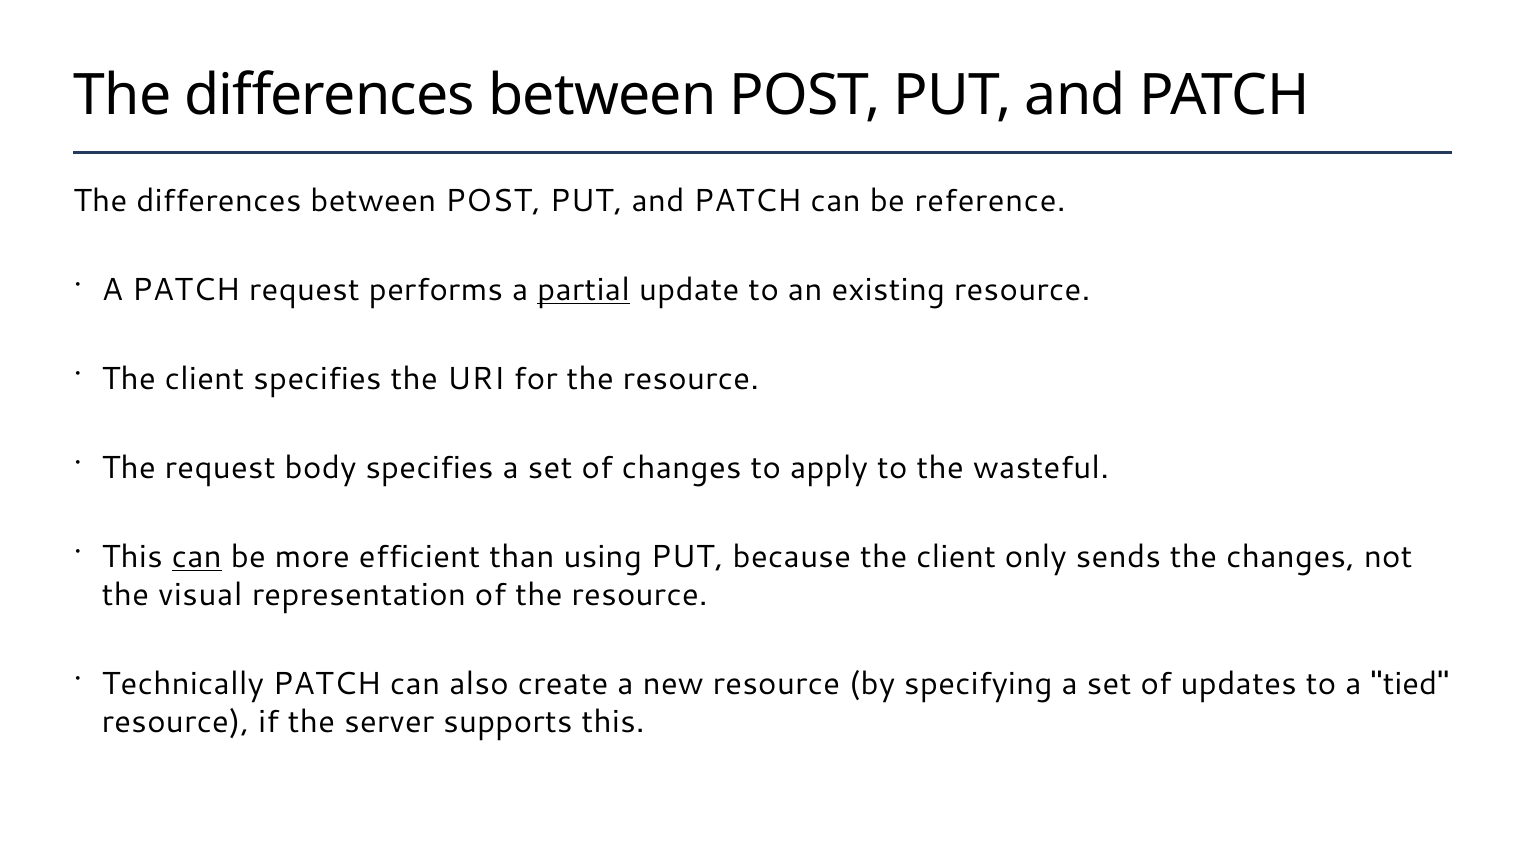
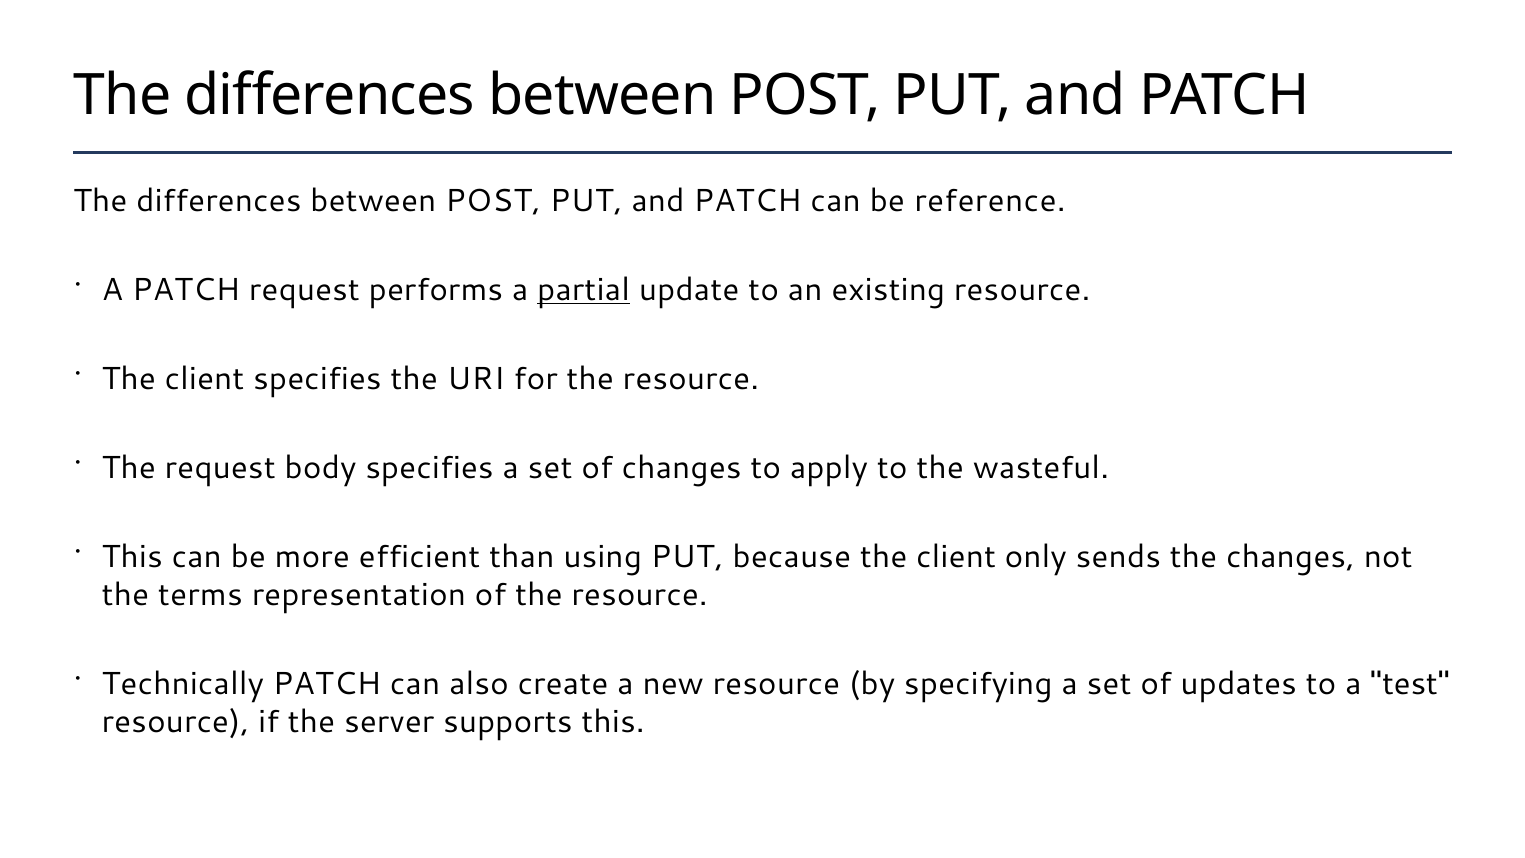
can at (197, 557) underline: present -> none
visual: visual -> terms
tied: tied -> test
